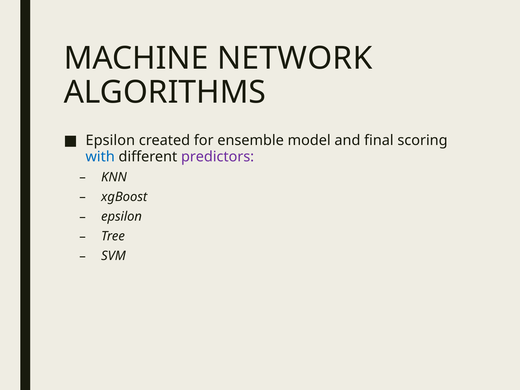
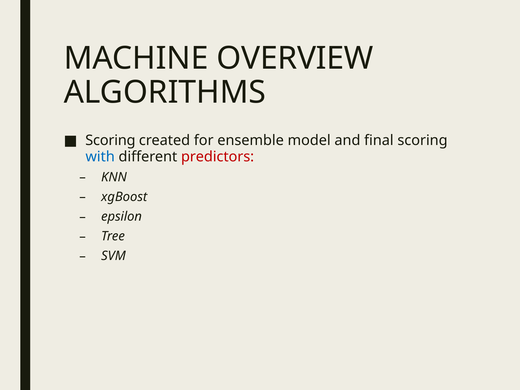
NETWORK: NETWORK -> OVERVIEW
Epsilon at (110, 140): Epsilon -> Scoring
predictors colour: purple -> red
